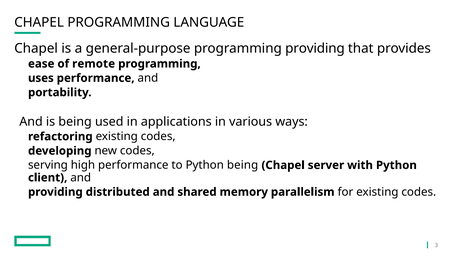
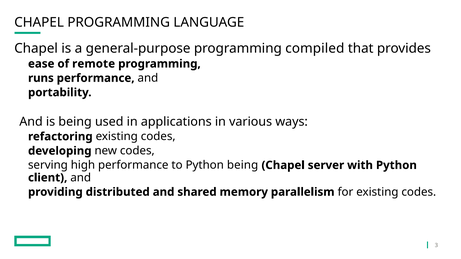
programming providing: providing -> compiled
uses: uses -> runs
